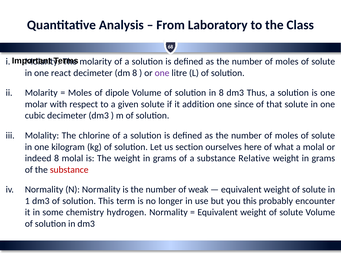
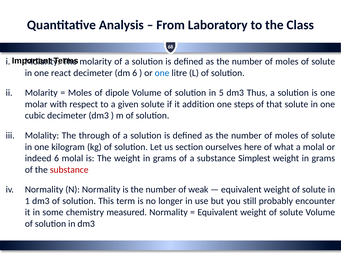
dm 8: 8 -> 6
one at (162, 73) colour: purple -> blue
in 8: 8 -> 5
since: since -> steps
chlorine: chlorine -> through
indeed 8: 8 -> 6
Relative: Relative -> Simplest
you this: this -> still
hydrogen: hydrogen -> measured
